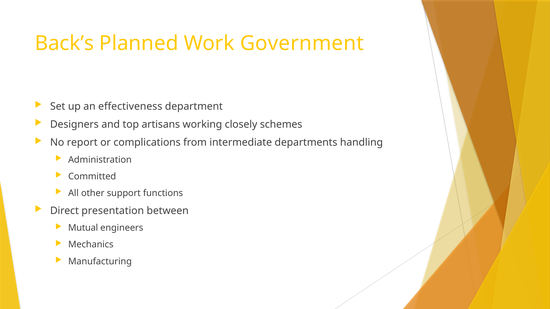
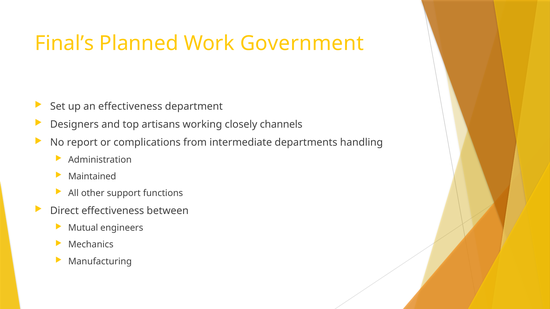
Back’s: Back’s -> Final’s
schemes: schemes -> channels
Committed: Committed -> Maintained
Direct presentation: presentation -> effectiveness
